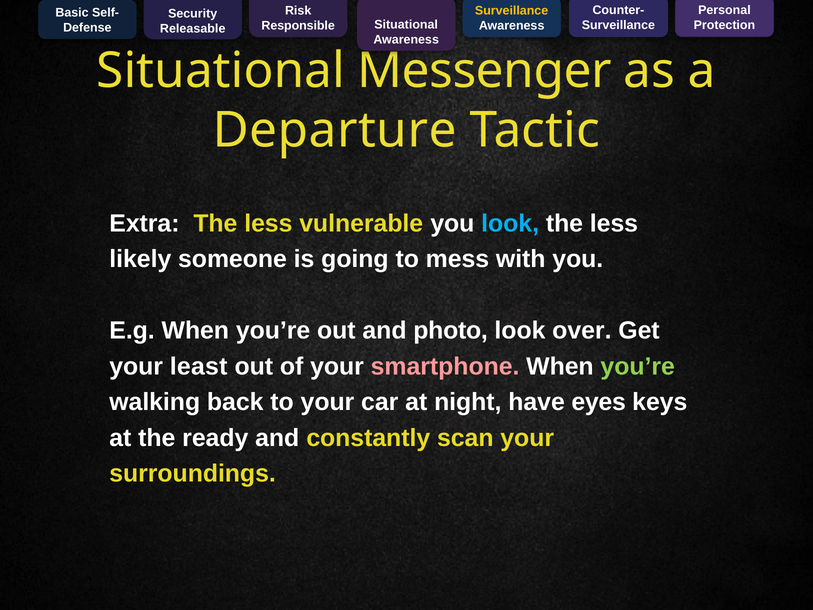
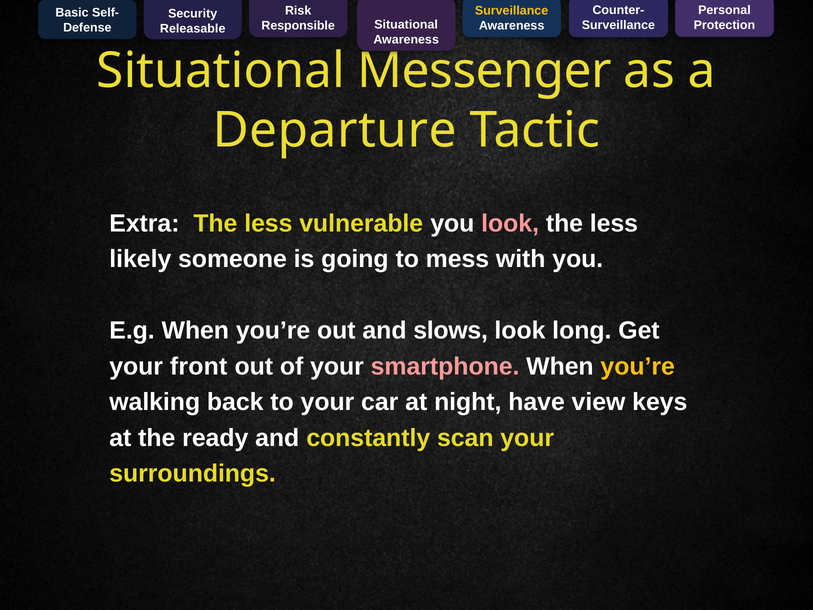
look at (510, 223) colour: light blue -> pink
photo: photo -> slows
over: over -> long
least: least -> front
you’re at (638, 366) colour: light green -> yellow
eyes: eyes -> view
